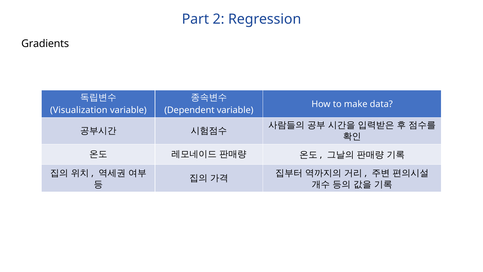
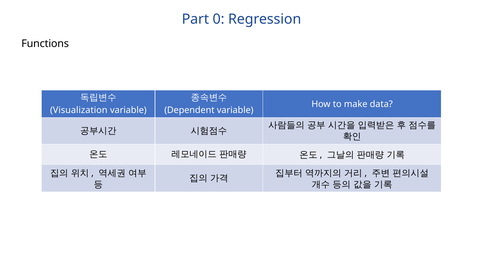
2: 2 -> 0
Gradients: Gradients -> Functions
